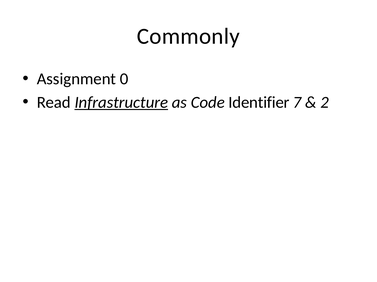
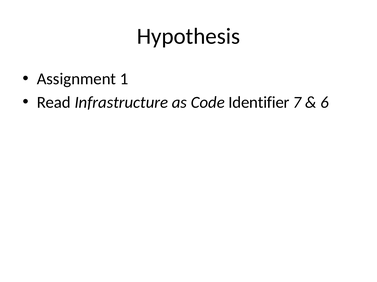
Commonly: Commonly -> Hypothesis
0: 0 -> 1
Infrastructure underline: present -> none
2: 2 -> 6
